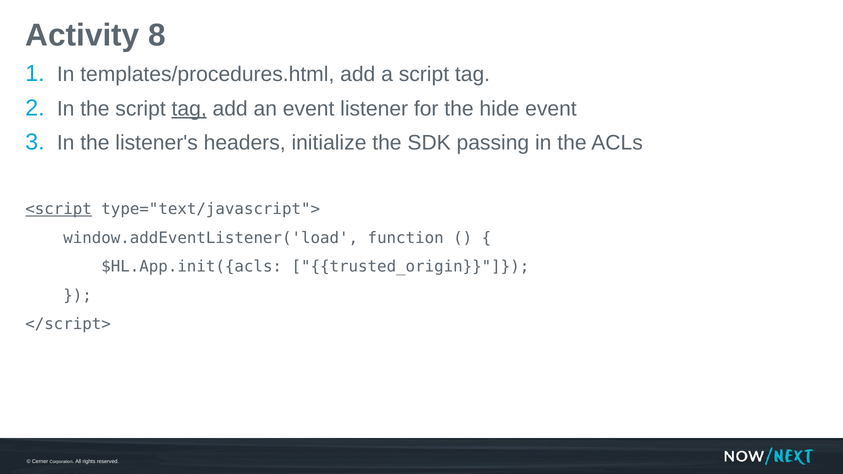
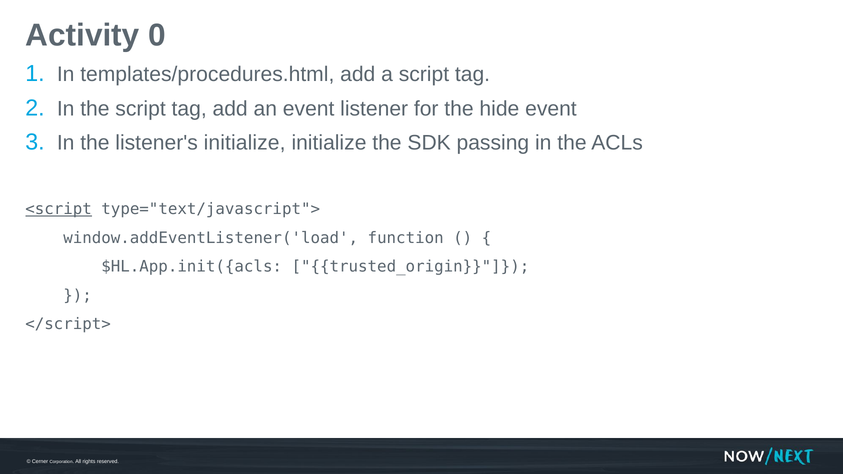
8: 8 -> 0
tag at (189, 109) underline: present -> none
listener's headers: headers -> initialize
